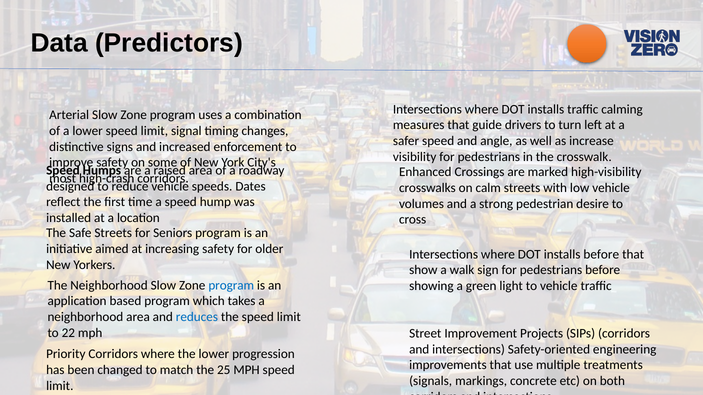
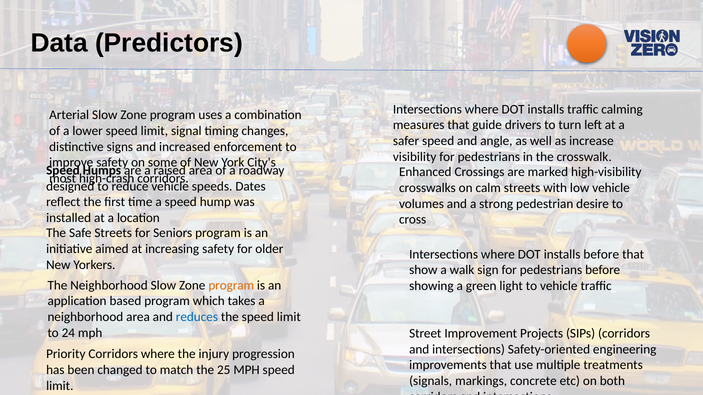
program at (231, 286) colour: blue -> orange
22: 22 -> 24
the lower: lower -> injury
